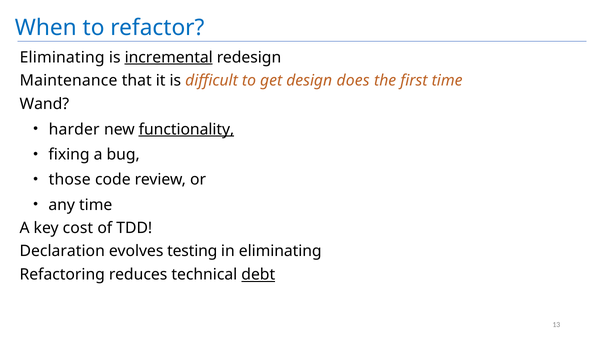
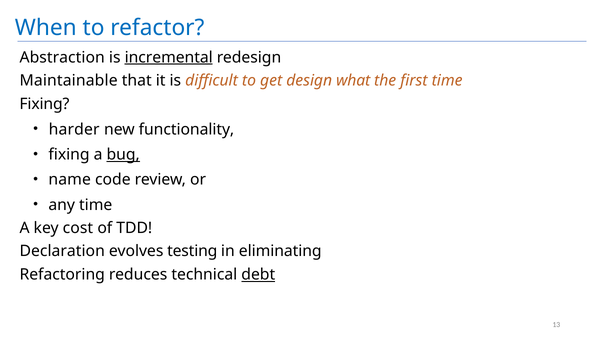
Eliminating at (62, 57): Eliminating -> Abstraction
Maintenance: Maintenance -> Maintainable
does: does -> what
Wand at (44, 104): Wand -> Fixing
functionality underline: present -> none
bug underline: none -> present
those: those -> name
